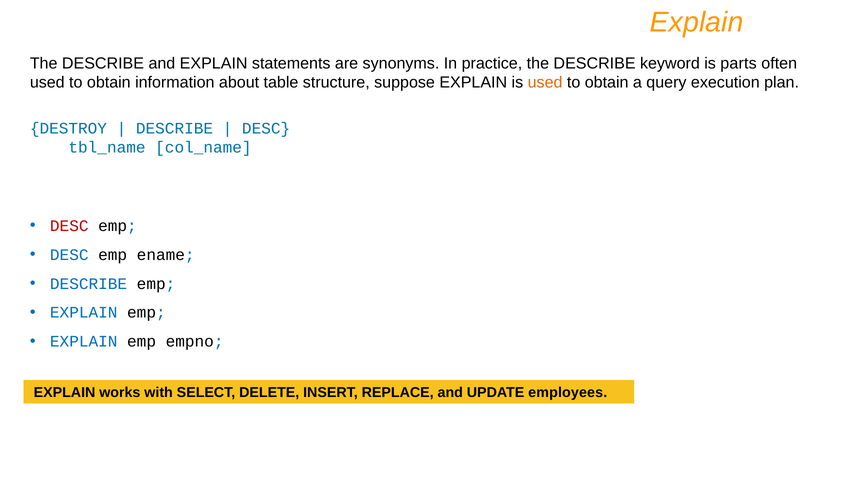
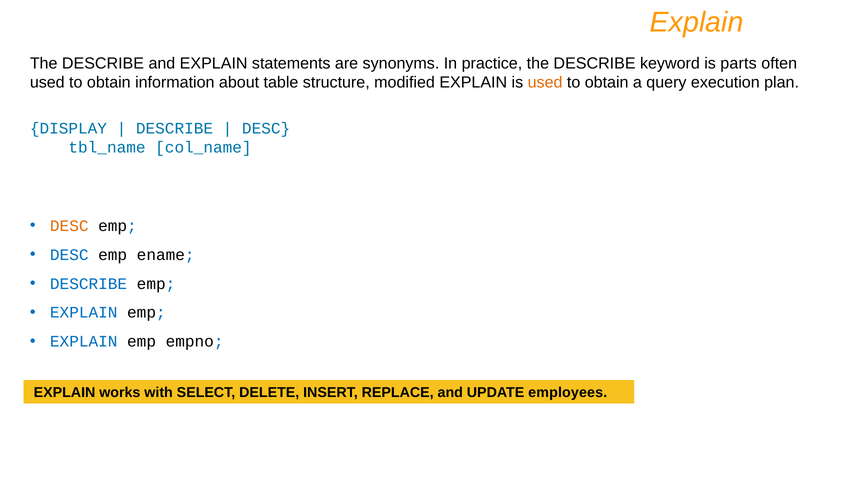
suppose: suppose -> modified
DESTROY: DESTROY -> DISPLAY
DESC at (69, 226) colour: red -> orange
